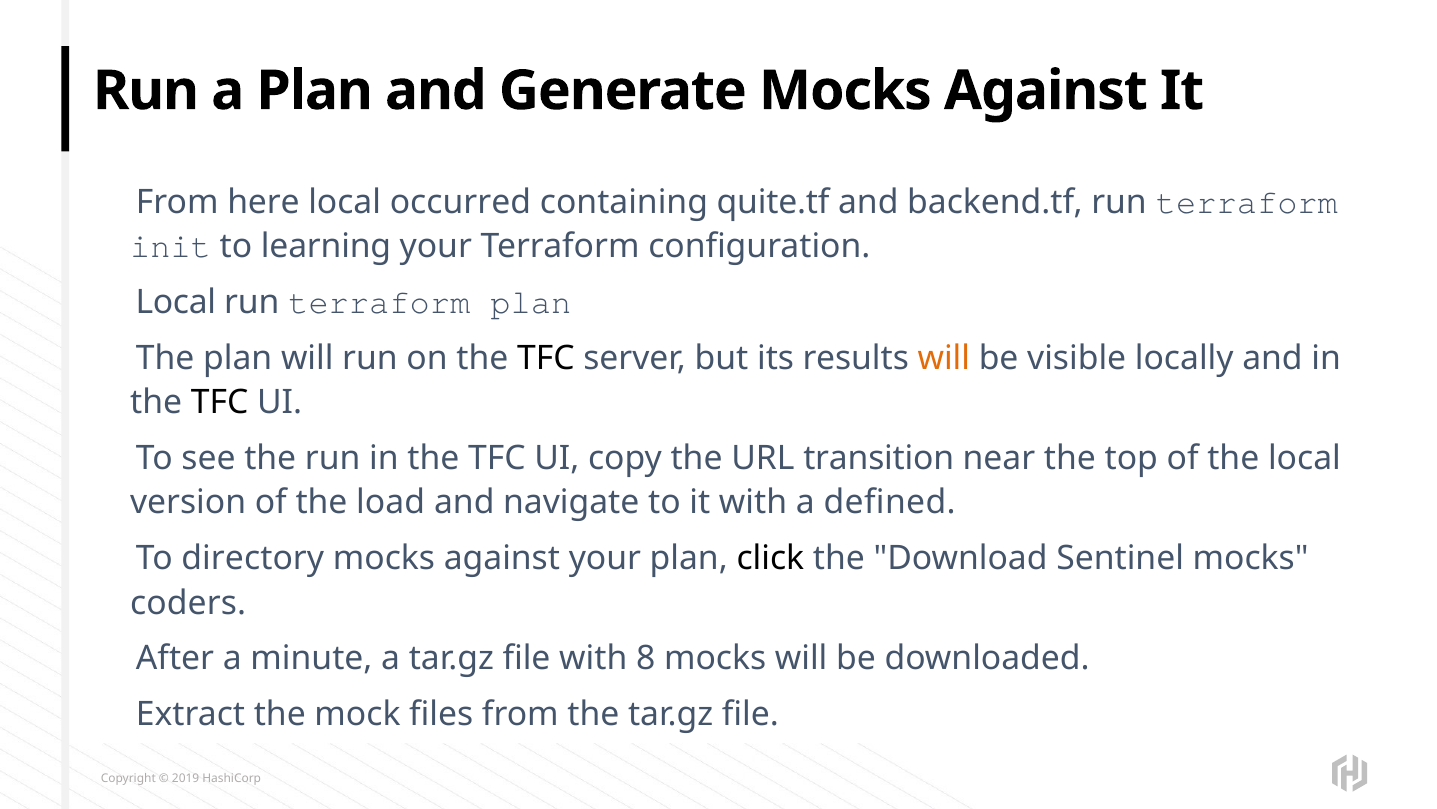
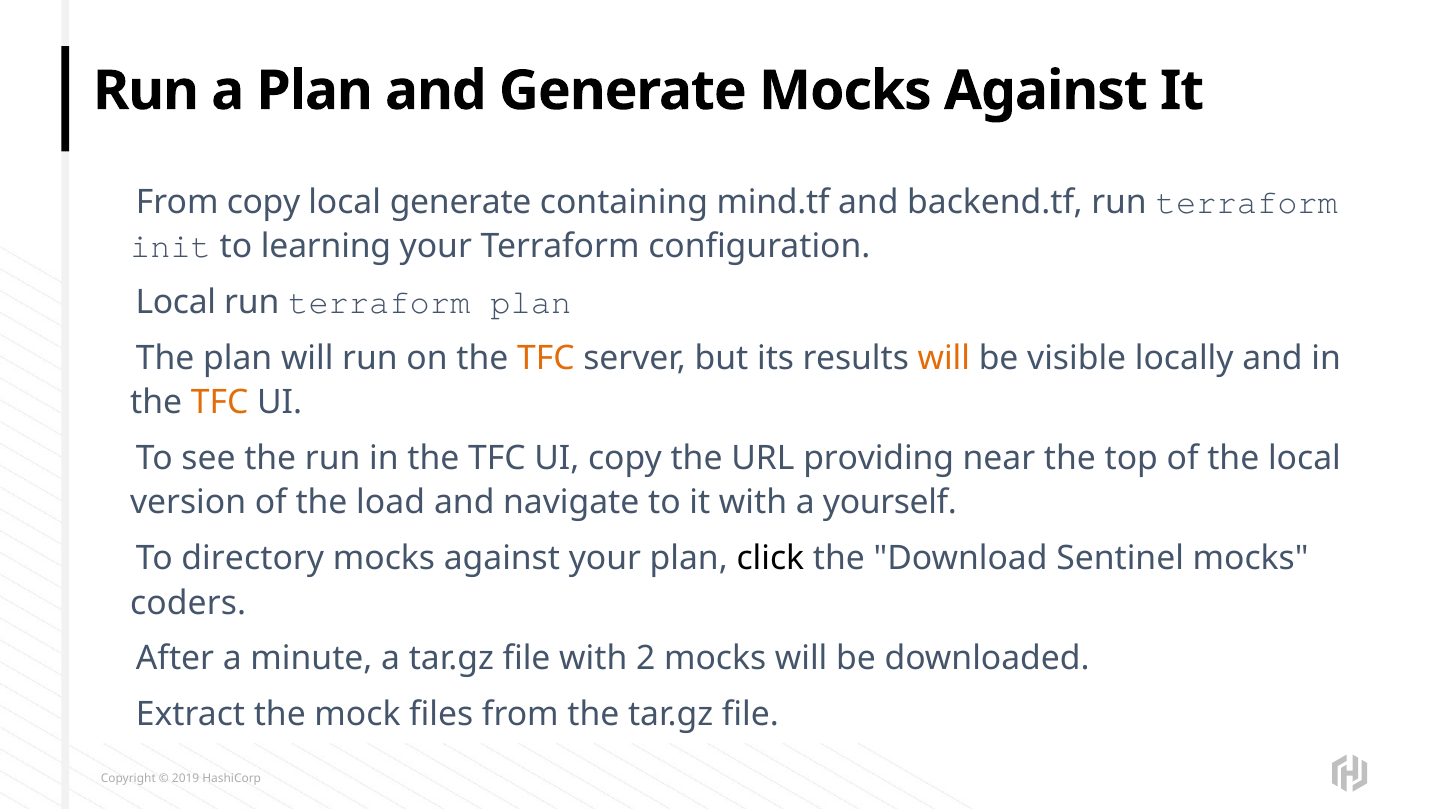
From here: here -> copy
local occurred: occurred -> generate
quite.tf: quite.tf -> mind.tf
TFC at (546, 358) colour: black -> orange
TFC at (220, 402) colour: black -> orange
transition: transition -> providing
defined: defined -> yourself
8: 8 -> 2
